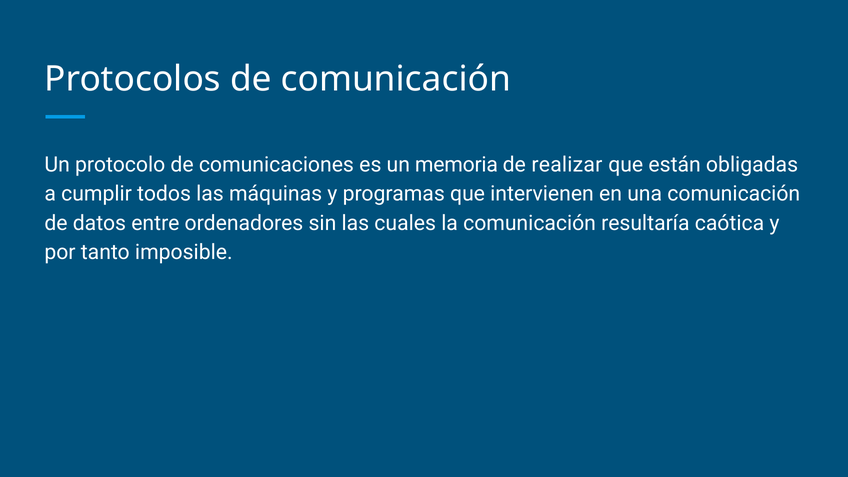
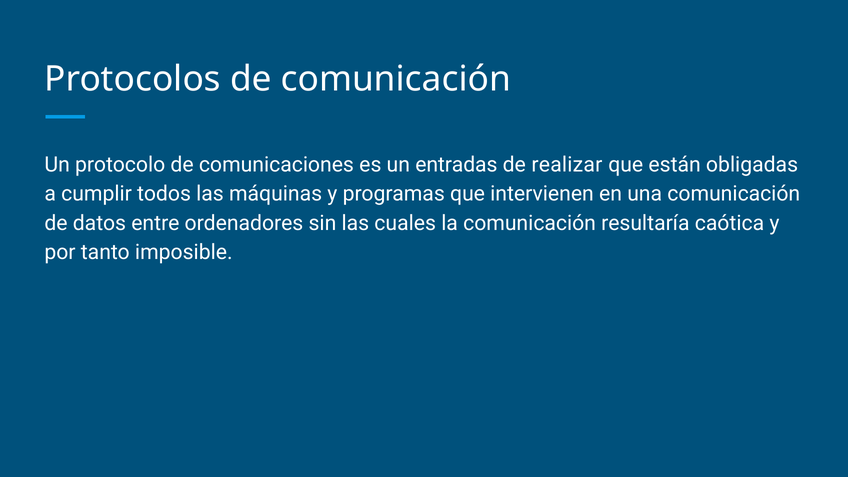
memoria: memoria -> entradas
